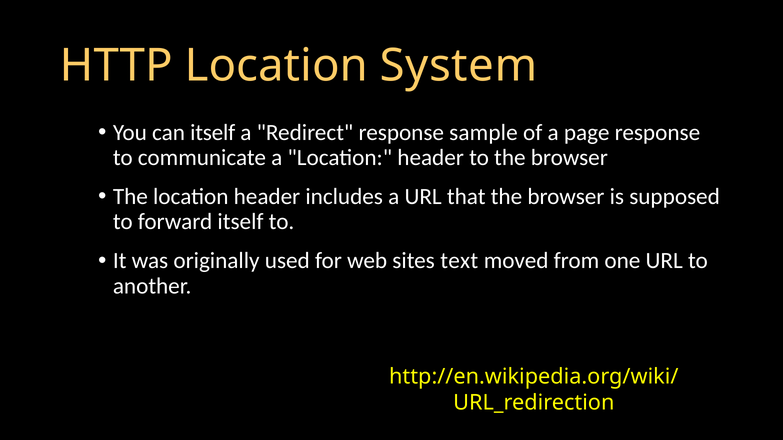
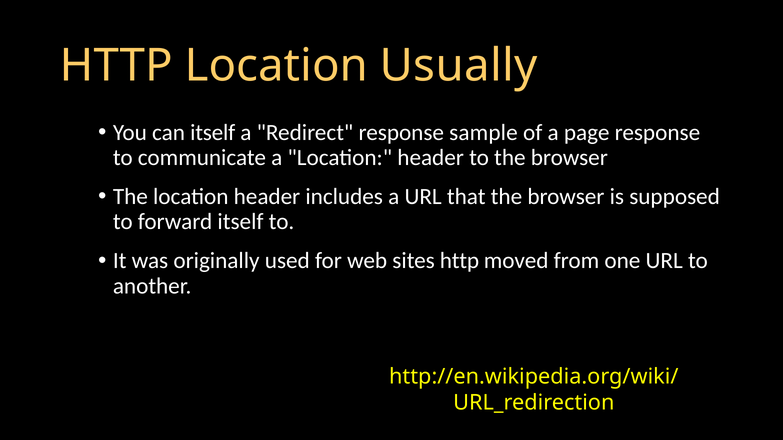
System: System -> Usually
sites text: text -> http
